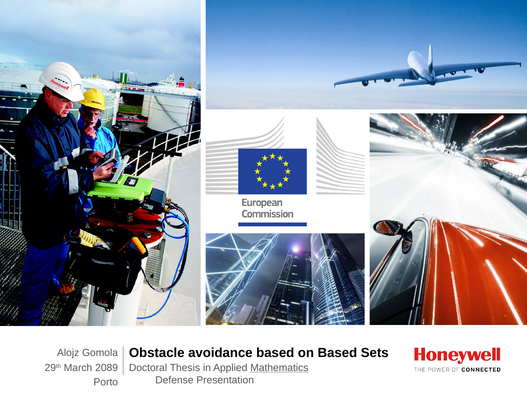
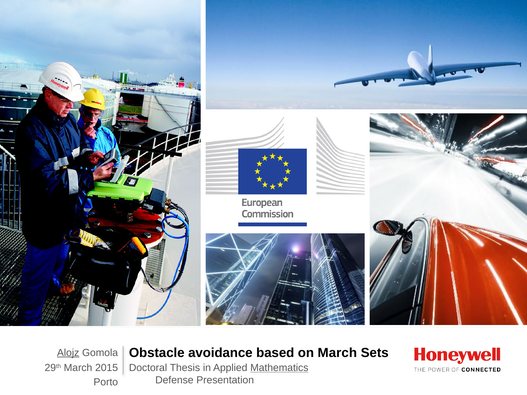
Alojz underline: none -> present
on Based: Based -> March
2089: 2089 -> 2015
